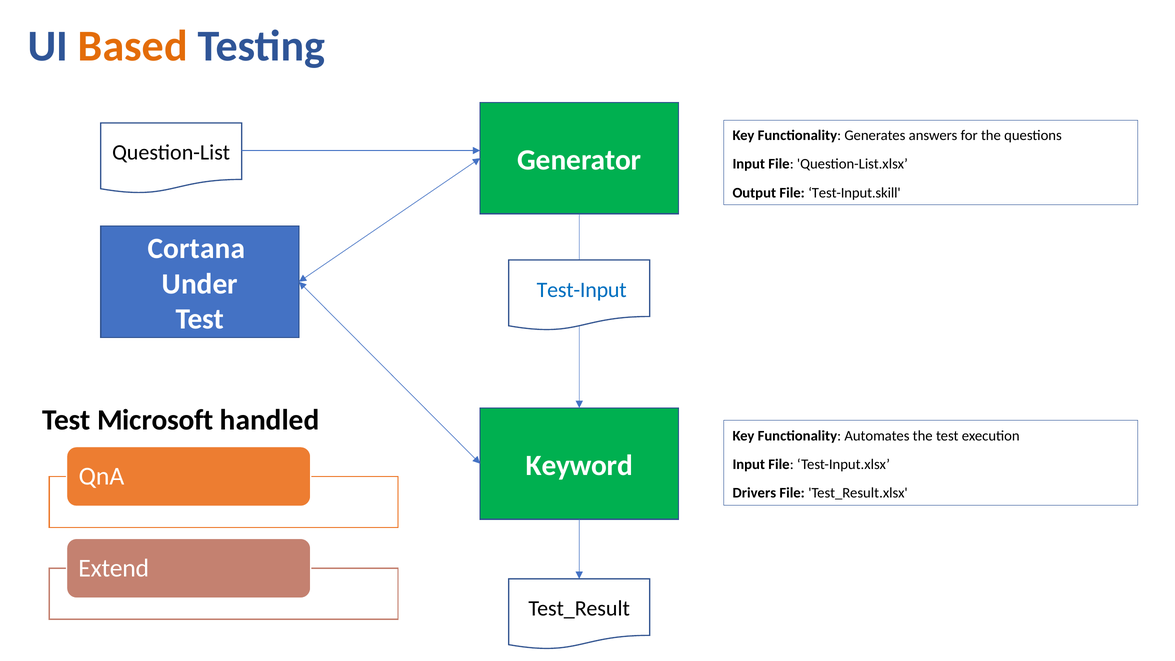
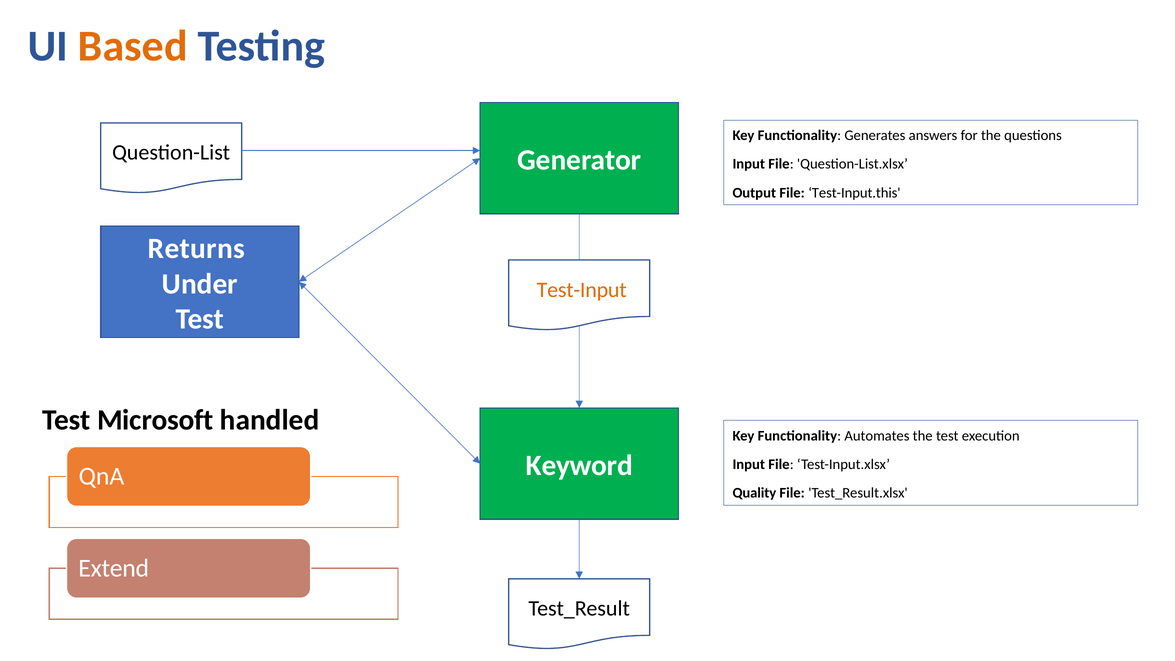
Test-Input.skill: Test-Input.skill -> Test-Input.this
Cortana: Cortana -> Returns
Test-Input colour: blue -> orange
Drivers: Drivers -> Quality
